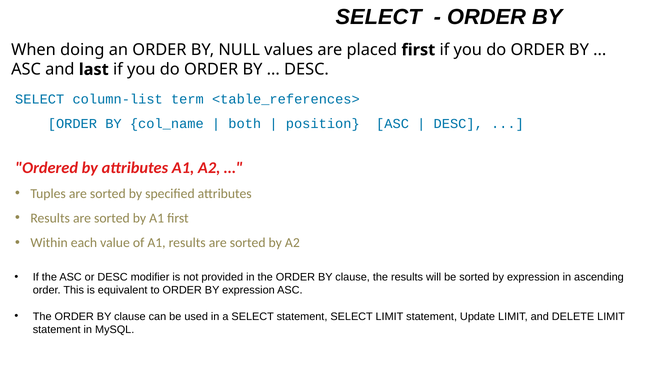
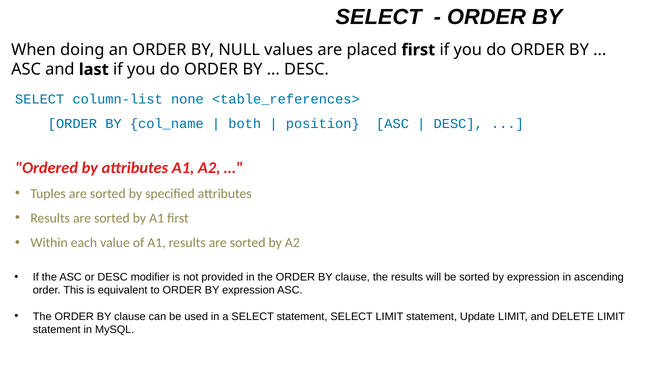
term: term -> none
